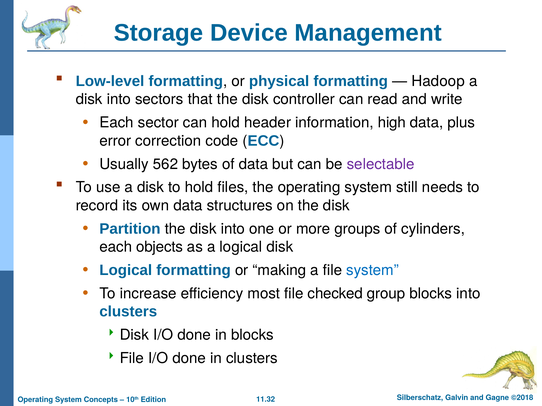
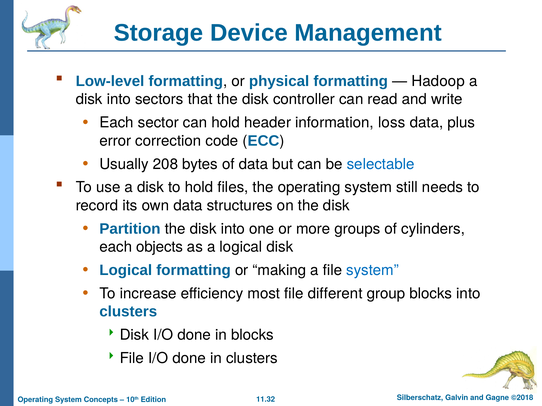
high: high -> loss
562: 562 -> 208
selectable colour: purple -> blue
checked: checked -> different
